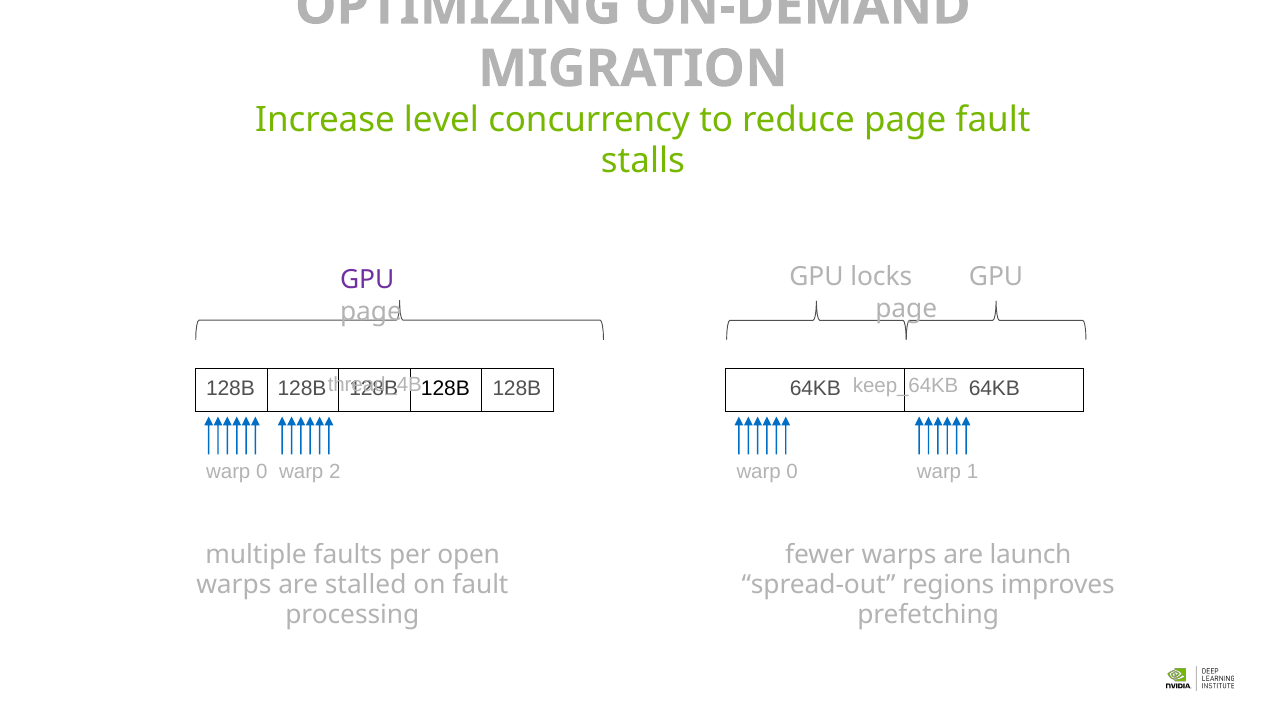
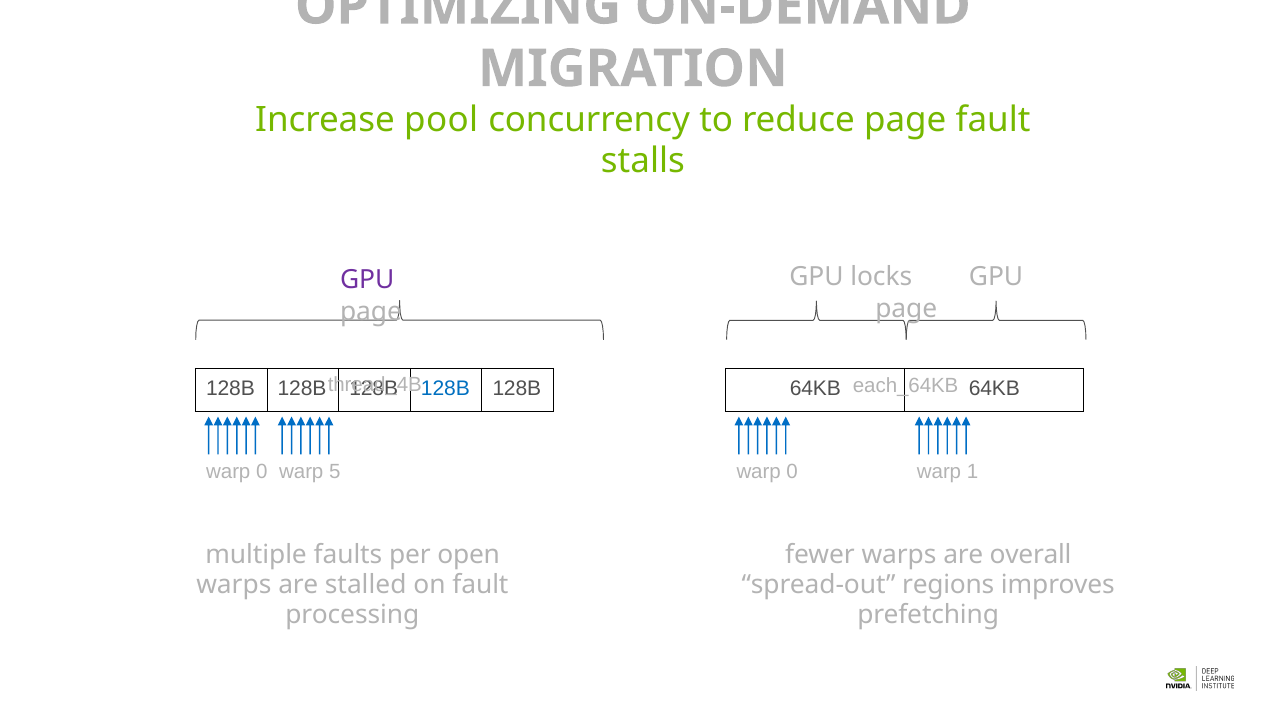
level: level -> pool
keep_64KB: keep_64KB -> each_64KB
128B at (445, 389) colour: black -> blue
2: 2 -> 5
launch: launch -> overall
